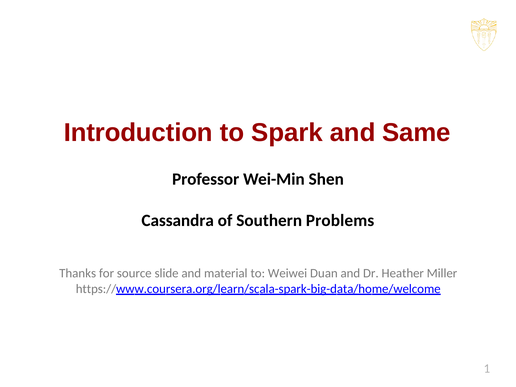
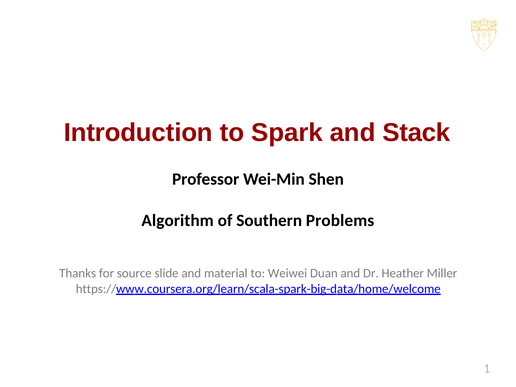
Same: Same -> Stack
Cassandra: Cassandra -> Algorithm
